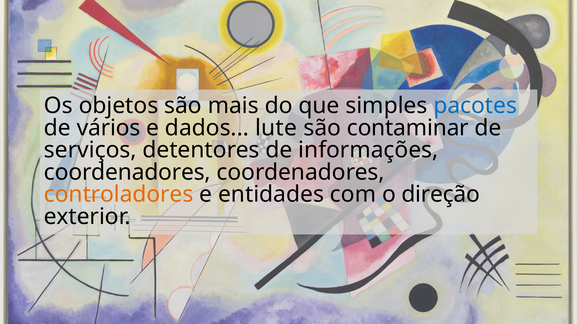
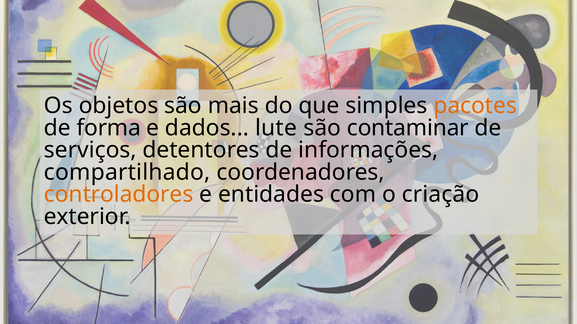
pacotes colour: blue -> orange
vários: vários -> forma
coordenadores at (127, 172): coordenadores -> compartilhado
direção: direção -> criação
